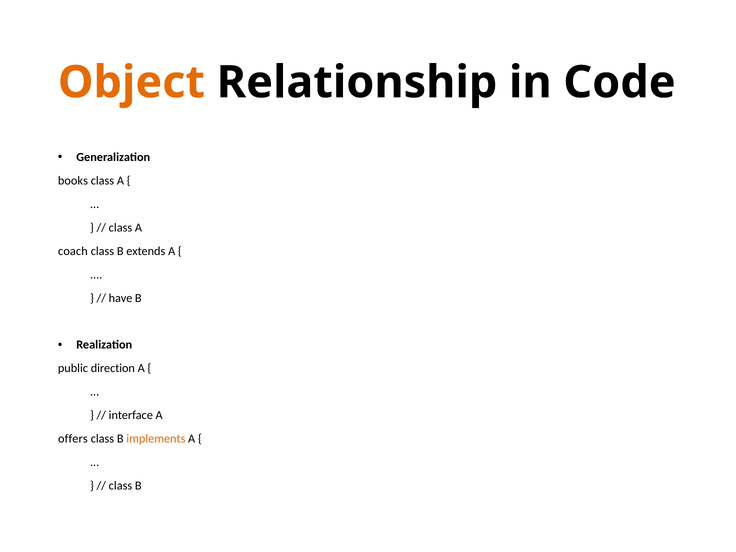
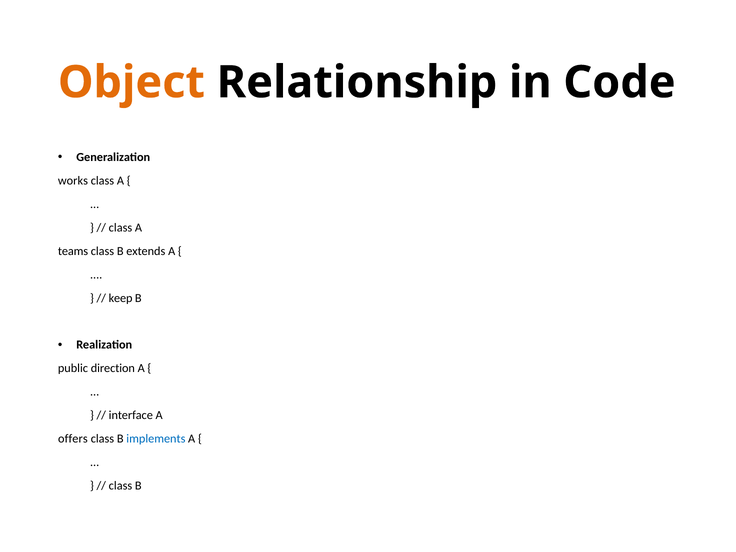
books: books -> works
coach: coach -> teams
have: have -> keep
implements colour: orange -> blue
